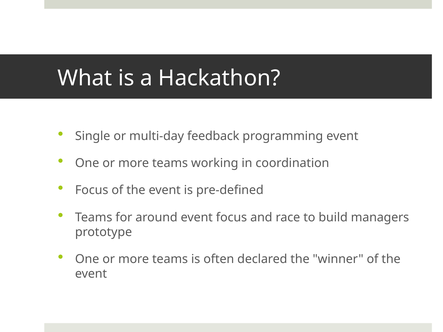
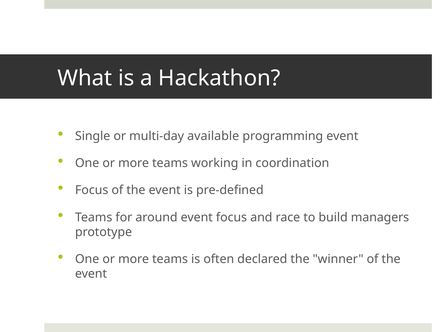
feedback: feedback -> available
